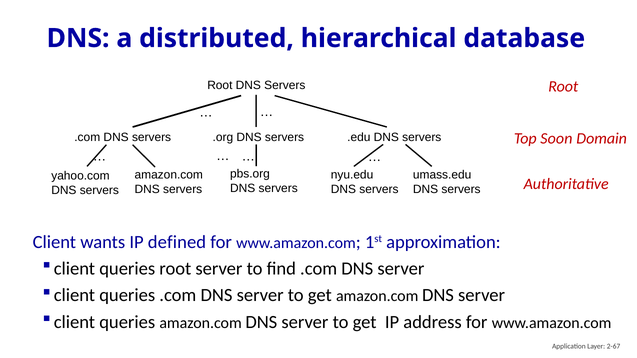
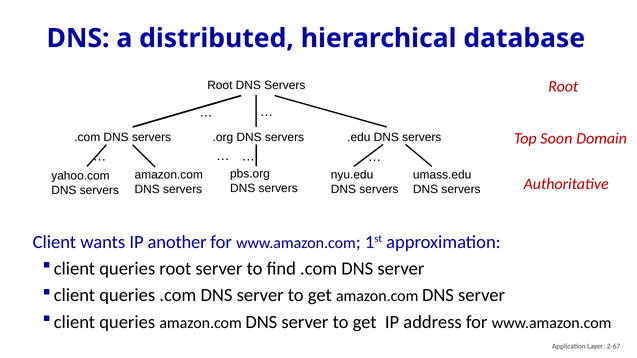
defined: defined -> another
